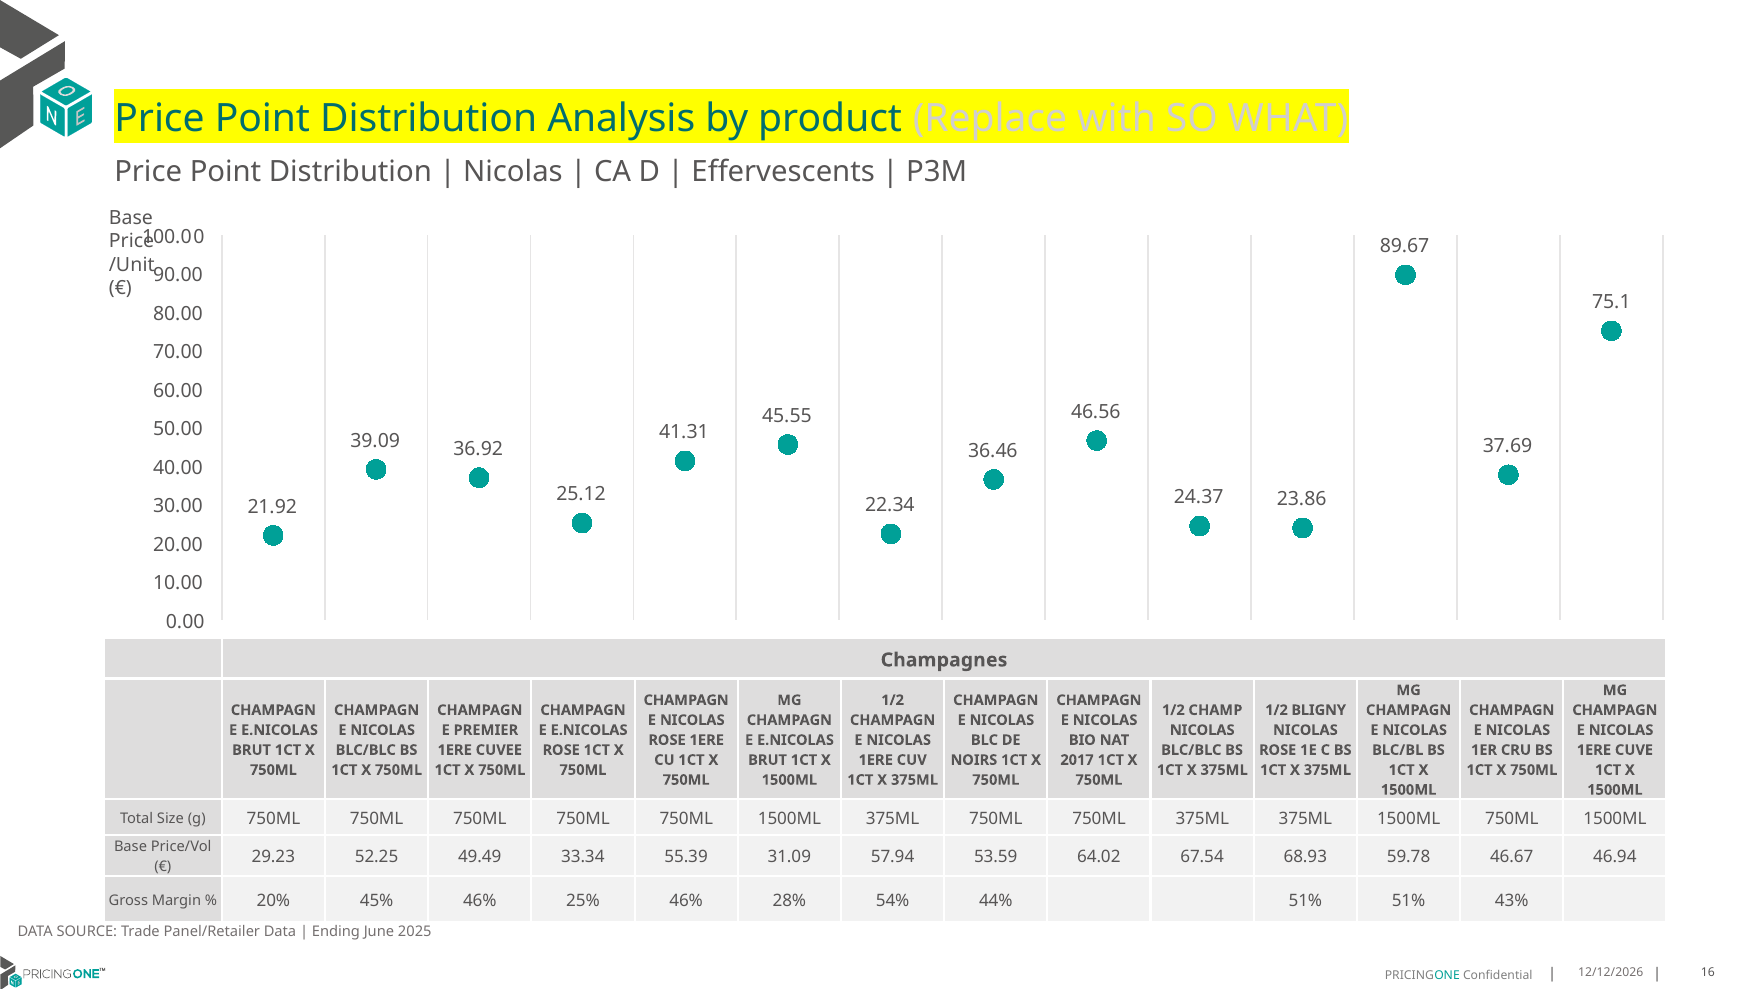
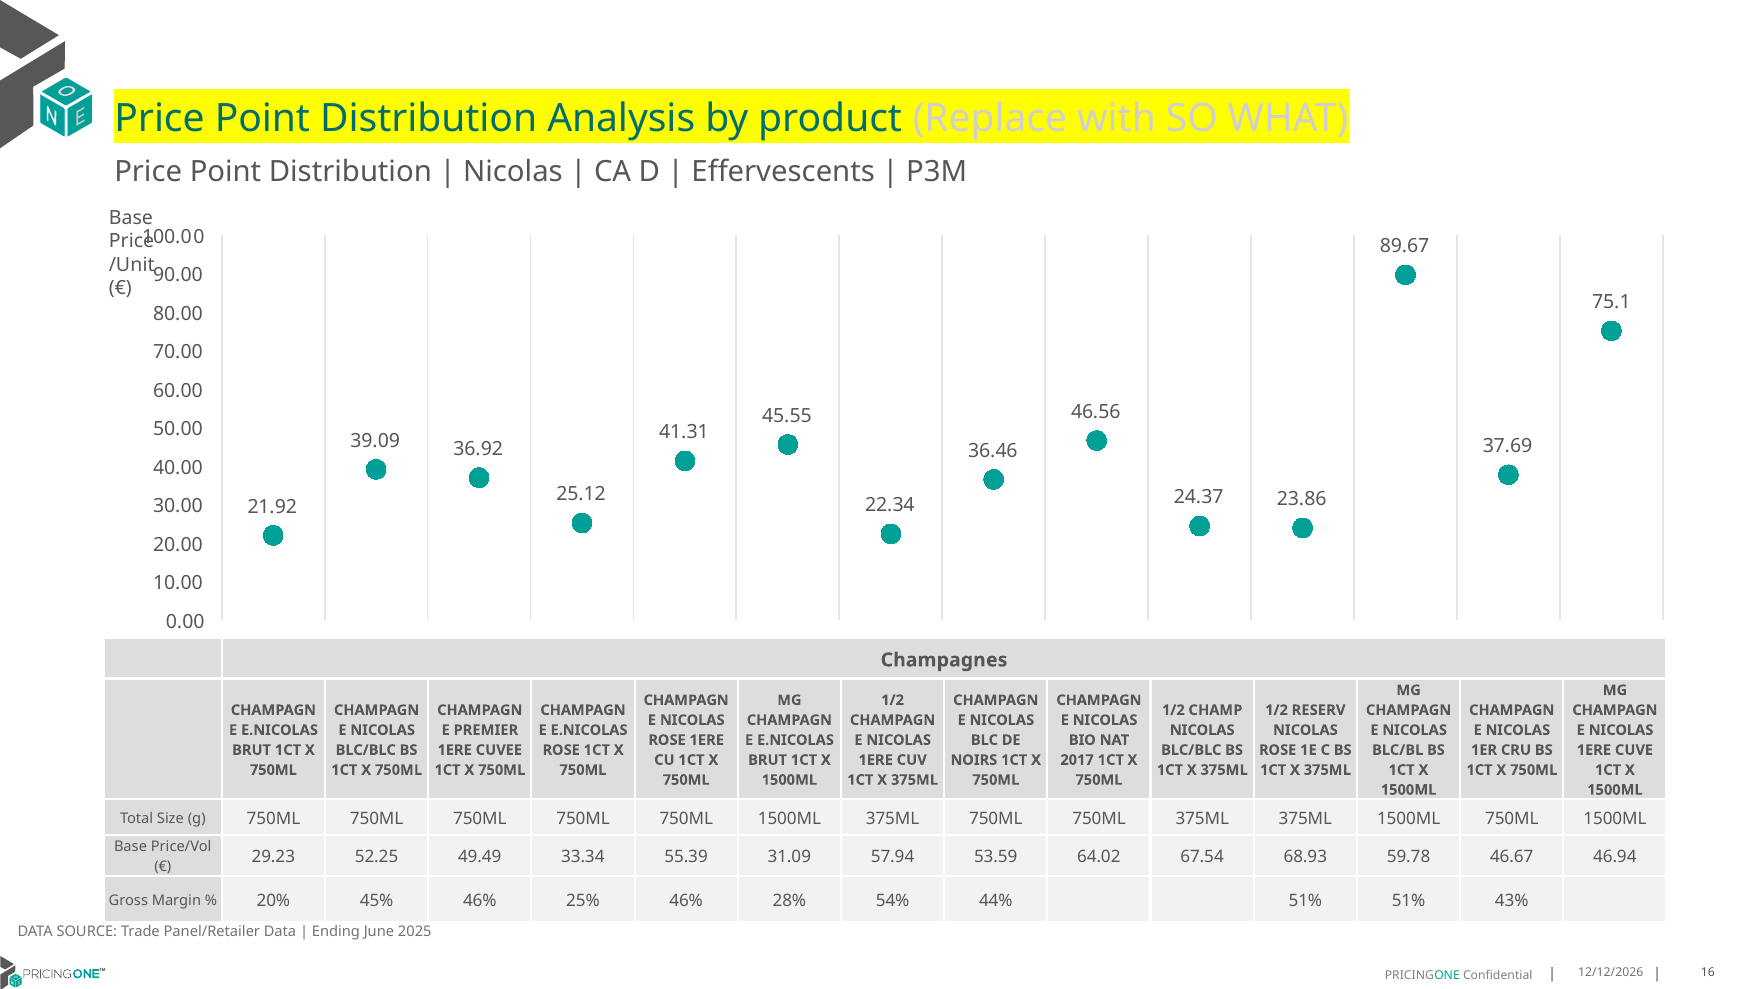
BLIGNY: BLIGNY -> RESERV
